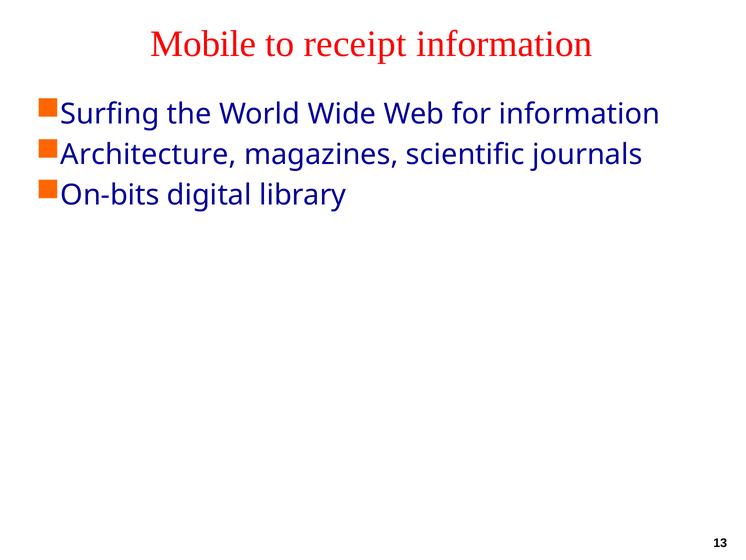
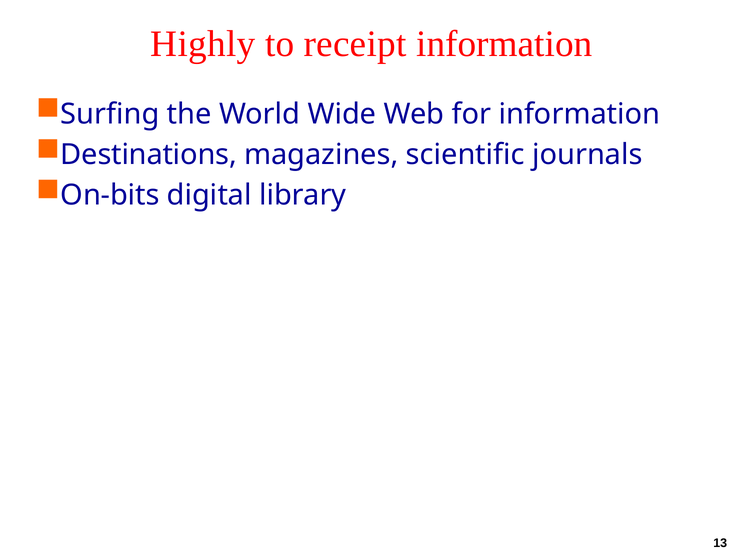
Mobile: Mobile -> Highly
Architecture: Architecture -> Destinations
